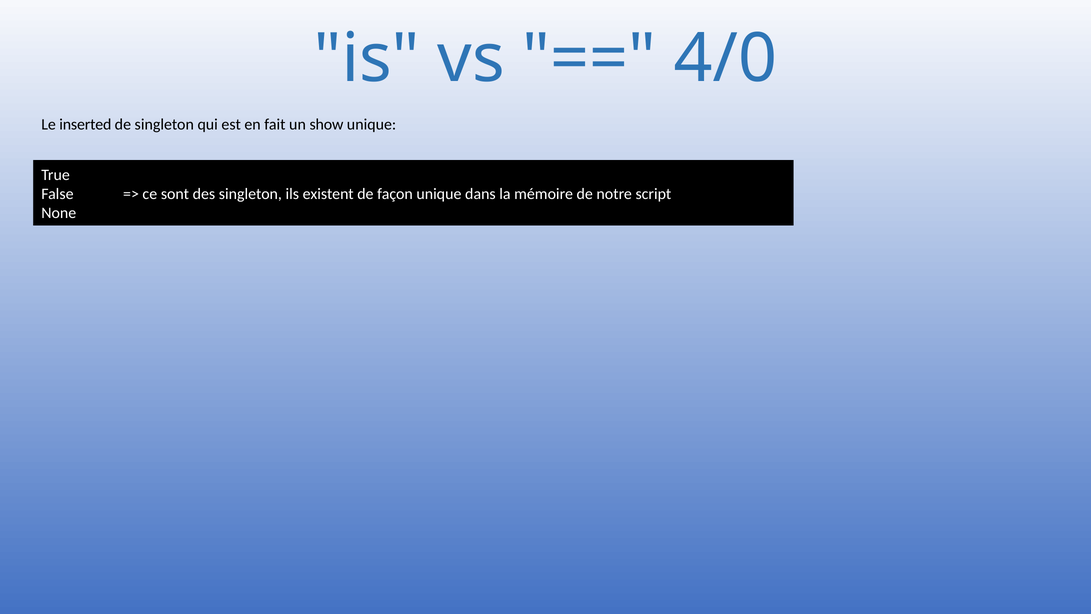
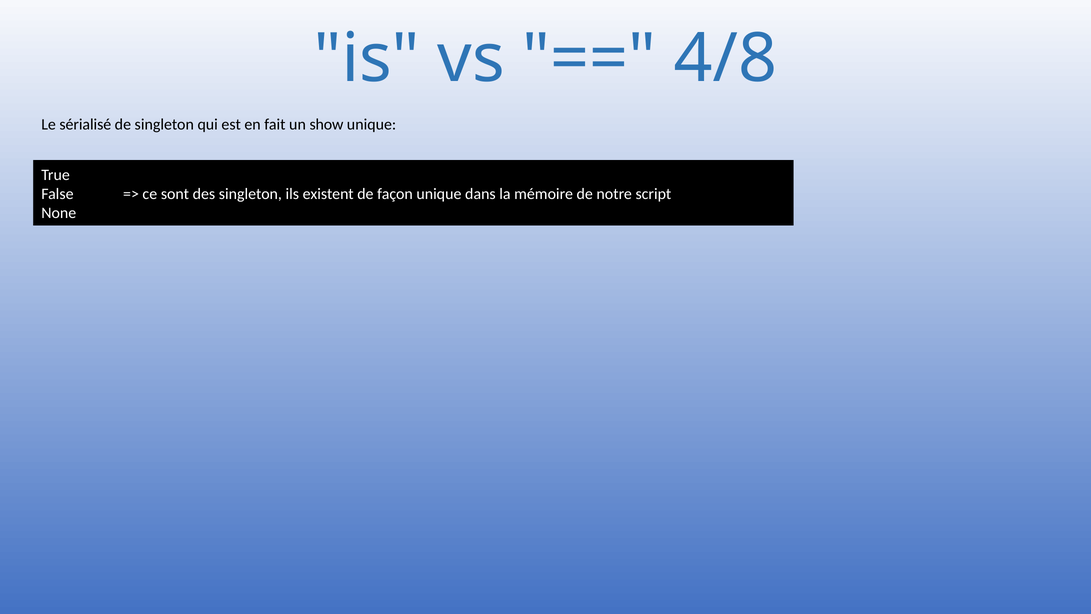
4/0: 4/0 -> 4/8
inserted: inserted -> sérialisé
